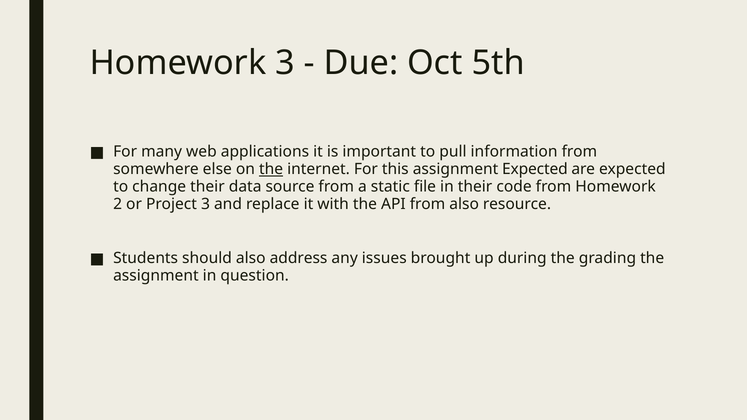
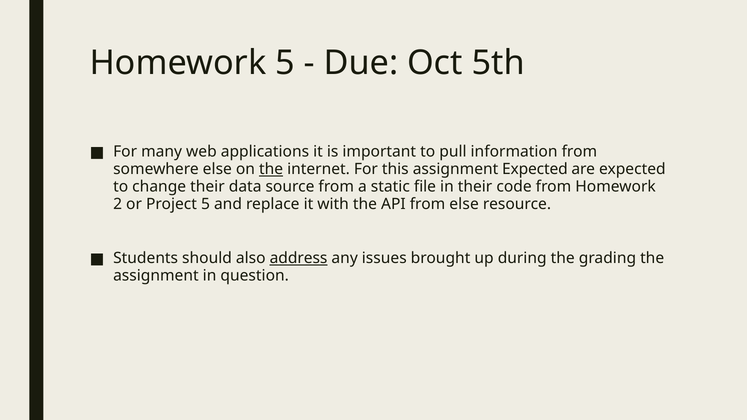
Homework 3: 3 -> 5
Project 3: 3 -> 5
from also: also -> else
address underline: none -> present
